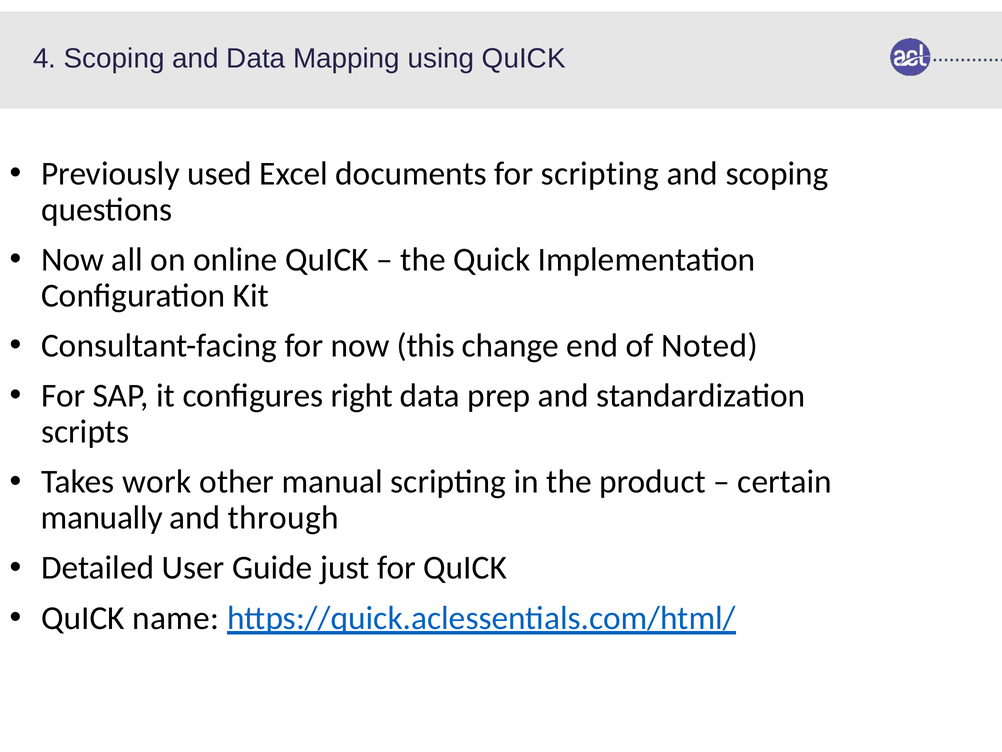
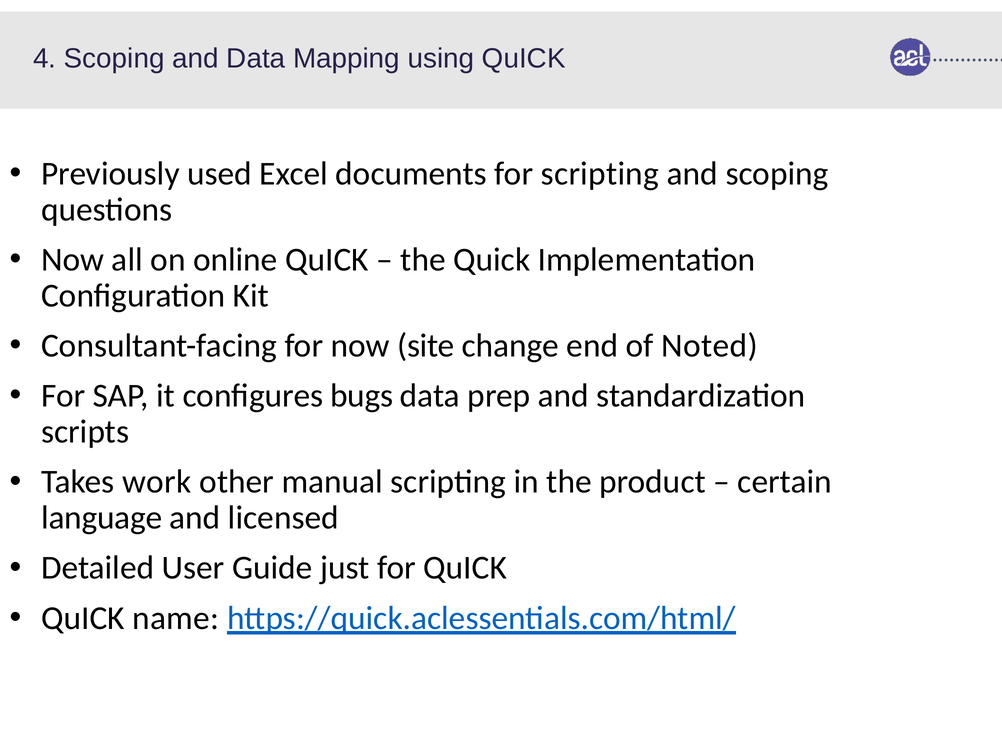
this: this -> site
right: right -> bugs
manually: manually -> language
through: through -> licensed
